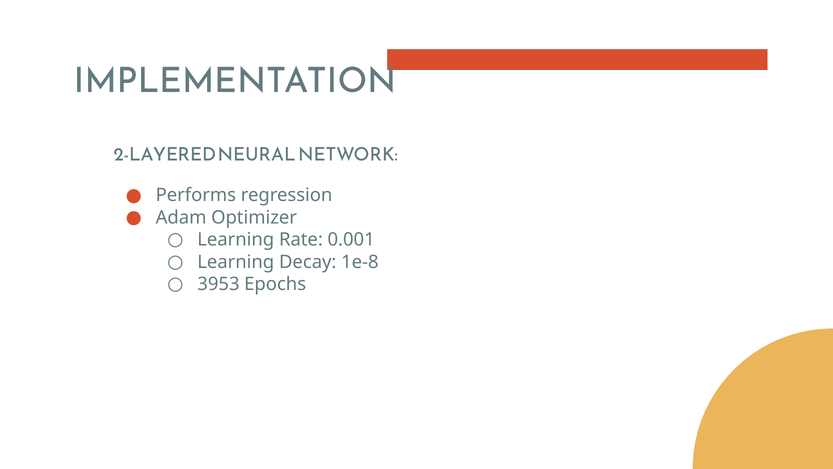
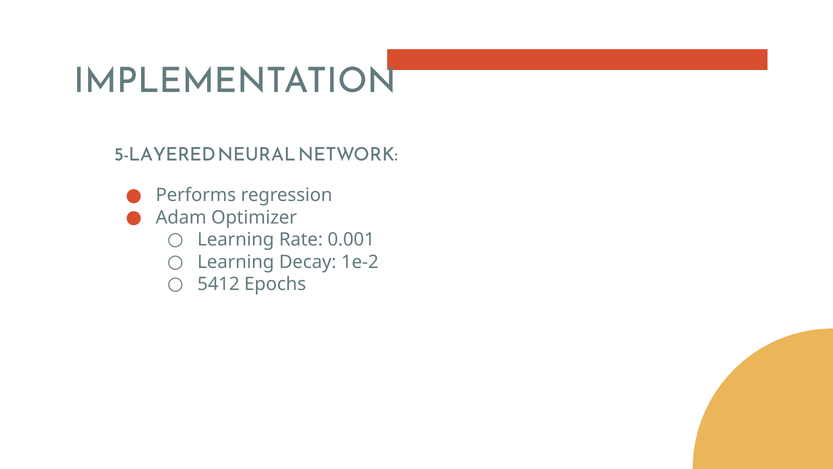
2-LAYERED: 2-LAYERED -> 5-LAYERED
1e-8: 1e-8 -> 1e-2
3953: 3953 -> 5412
